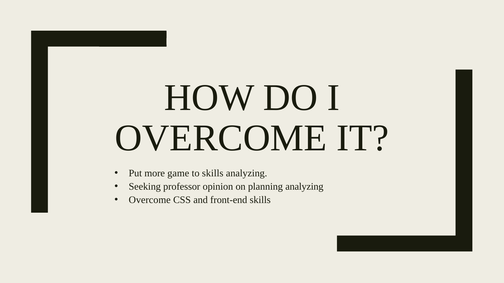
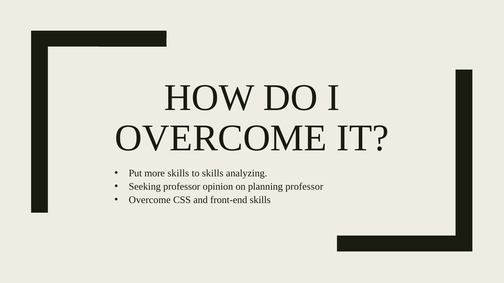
more game: game -> skills
planning analyzing: analyzing -> professor
